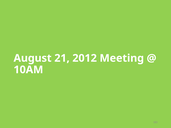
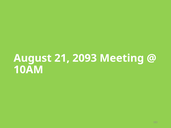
2012: 2012 -> 2093
